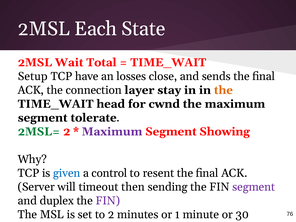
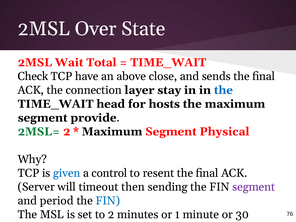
Each: Each -> Over
Setup: Setup -> Check
losses: losses -> above
the at (223, 90) colour: orange -> blue
cwnd: cwnd -> hosts
tolerate: tolerate -> provide
Maximum at (112, 132) colour: purple -> black
Showing: Showing -> Physical
duplex: duplex -> period
FIN at (108, 201) colour: purple -> blue
